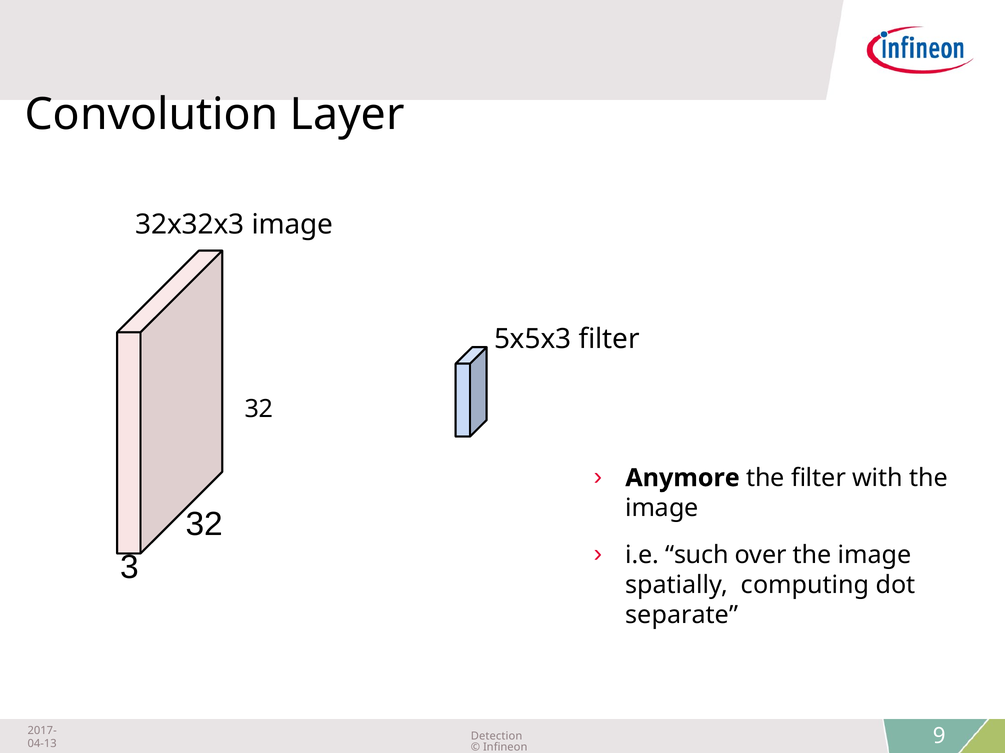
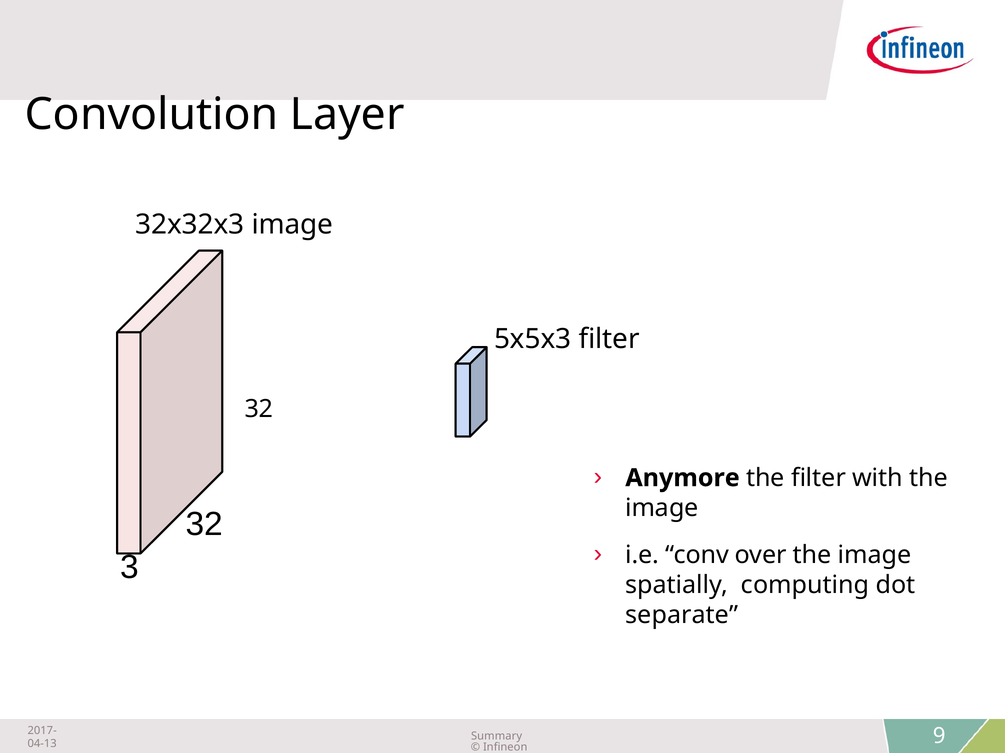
such: such -> conv
Detection: Detection -> Summary
